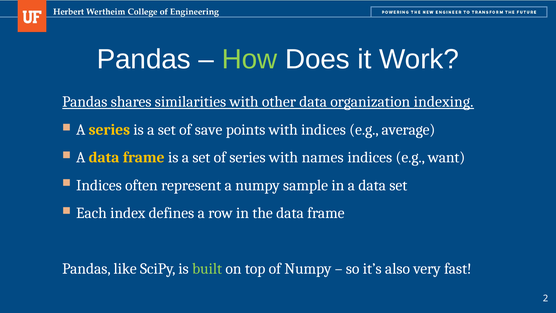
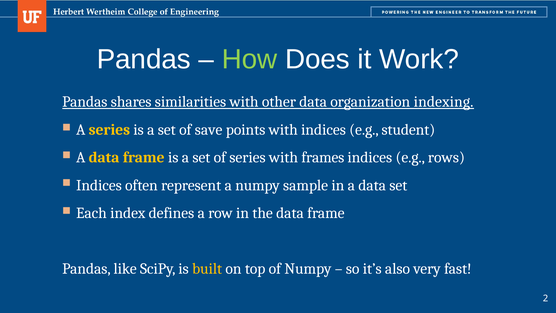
average: average -> student
names: names -> frames
want: want -> rows
built colour: light green -> yellow
